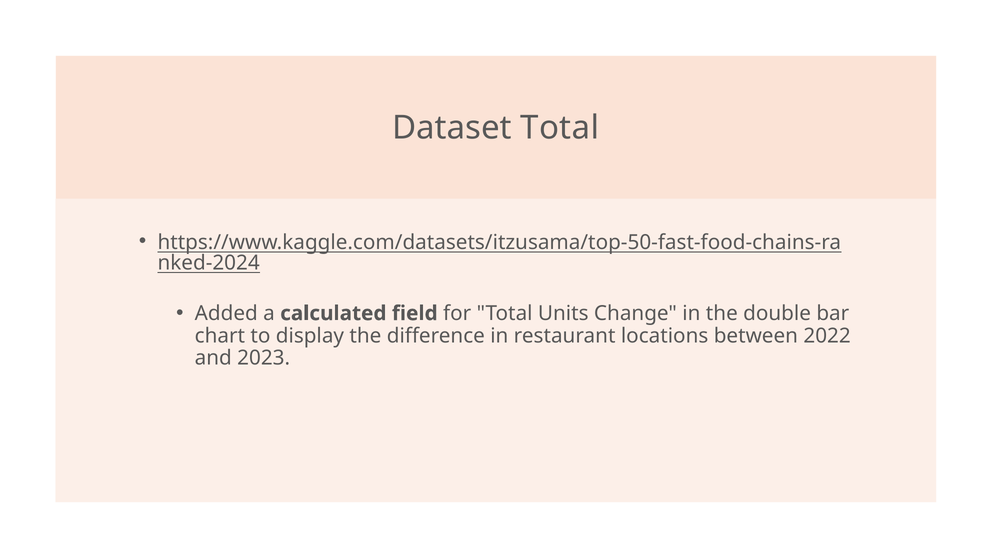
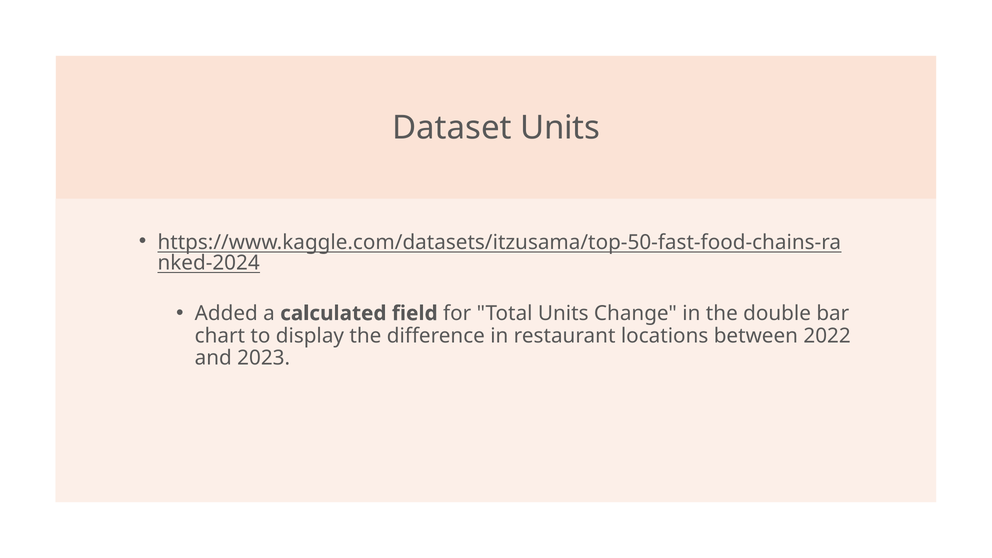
Dataset Total: Total -> Units
